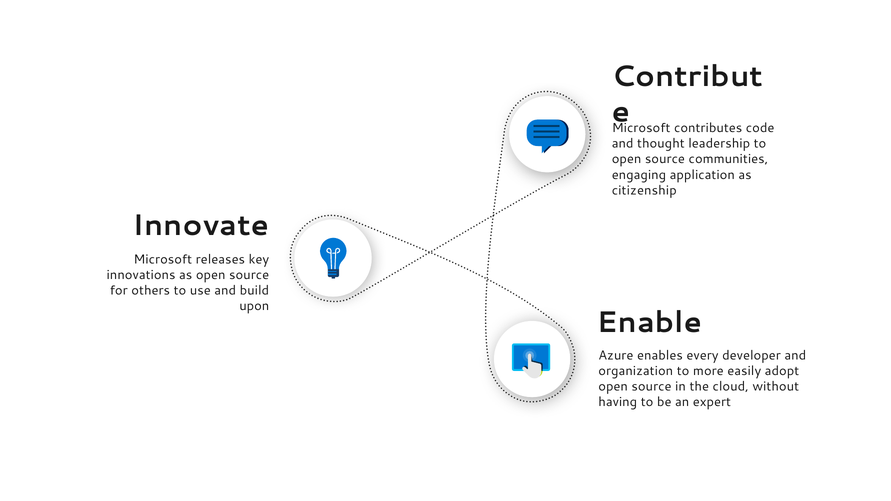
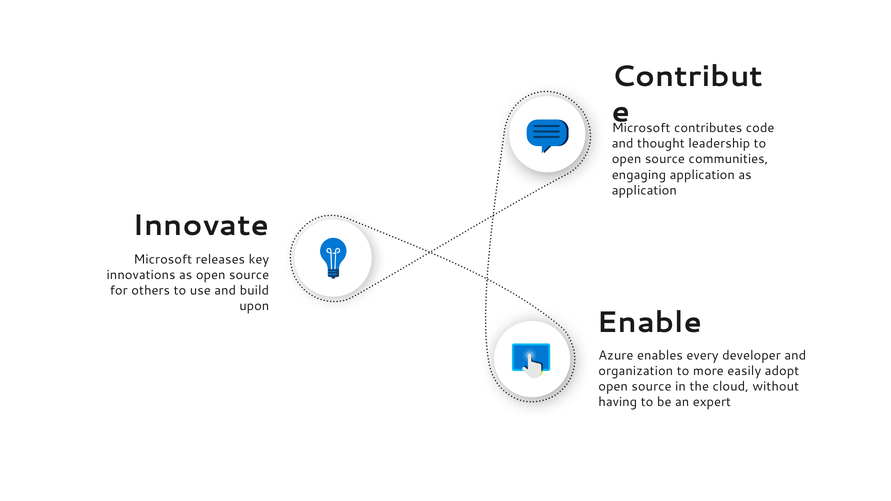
citizenship at (644, 190): citizenship -> application
